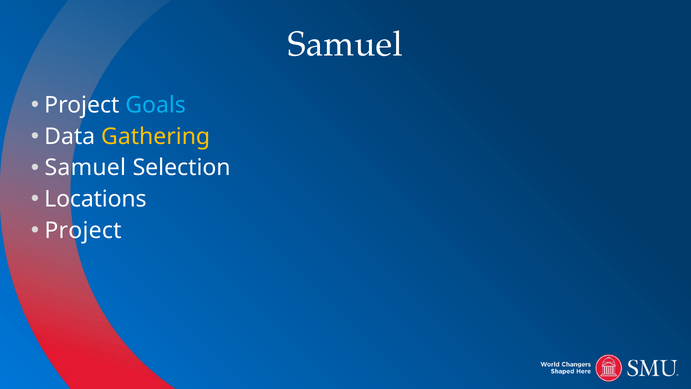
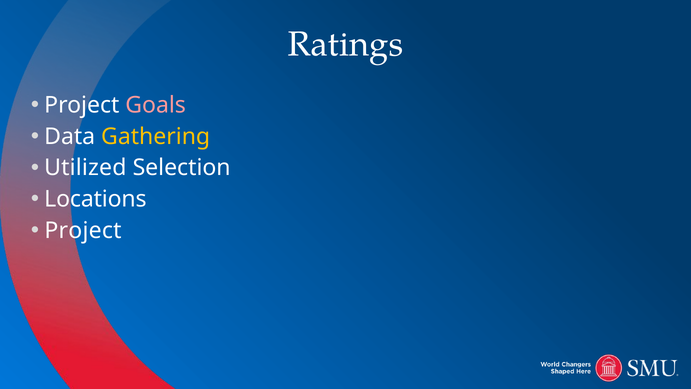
Samuel at (345, 44): Samuel -> Ratings
Goals colour: light blue -> pink
Samuel at (85, 168): Samuel -> Utilized
